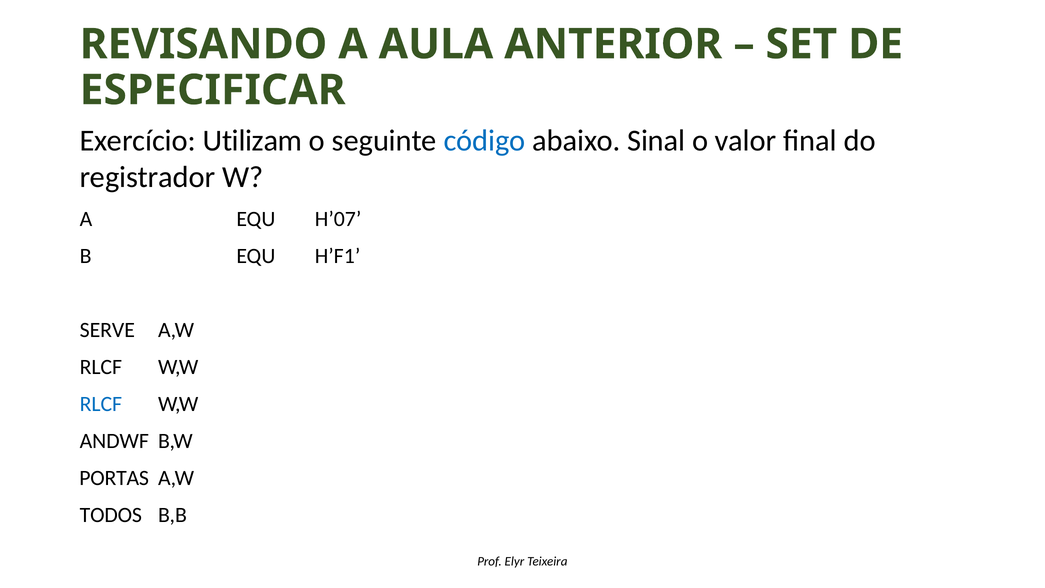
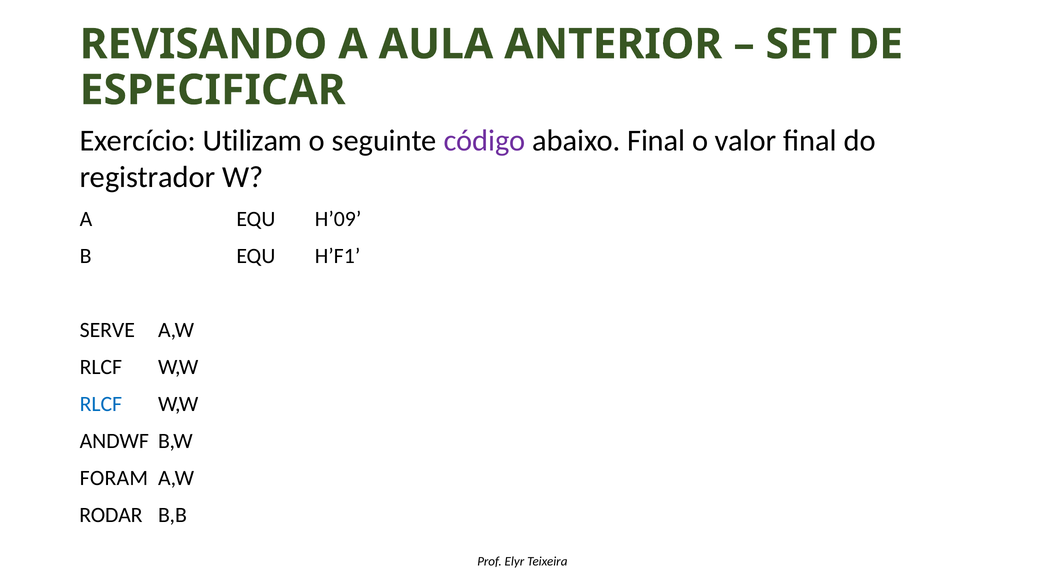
código colour: blue -> purple
abaixo Sinal: Sinal -> Final
H’07: H’07 -> H’09
PORTAS: PORTAS -> FORAM
TODOS: TODOS -> RODAR
